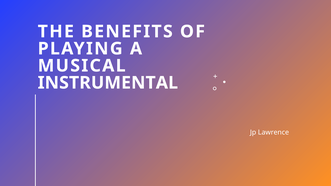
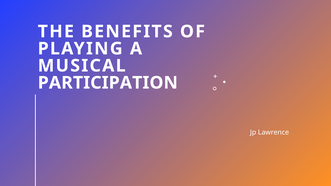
INSTRUMENTAL: INSTRUMENTAL -> PARTICIPATION
